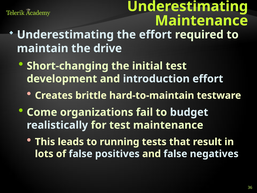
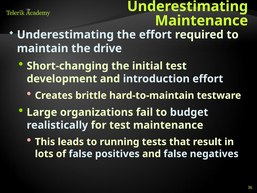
Come: Come -> Large
